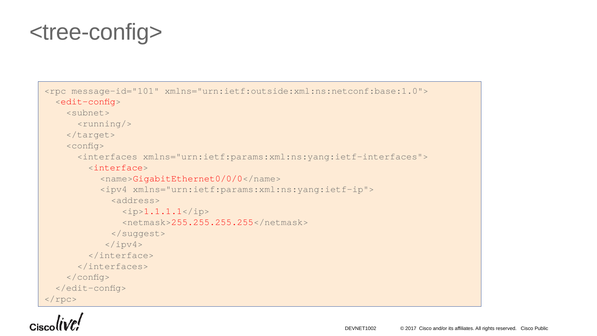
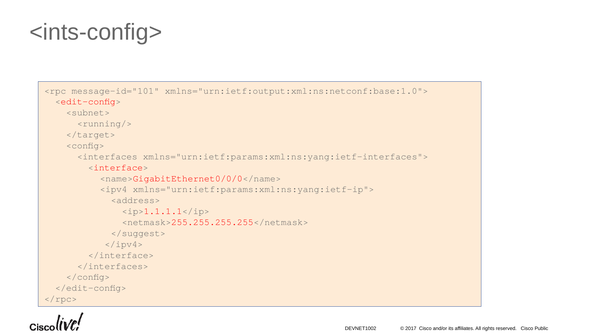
<tree-config>: <tree-config> -> <ints-config>
xmlns="urn:ietf:outside:xml:ns:netconf:base:1.0">: xmlns="urn:ietf:outside:xml:ns:netconf:base:1.0"> -> xmlns="urn:ietf:output:xml:ns:netconf:base:1.0">
